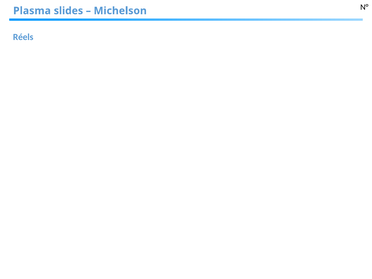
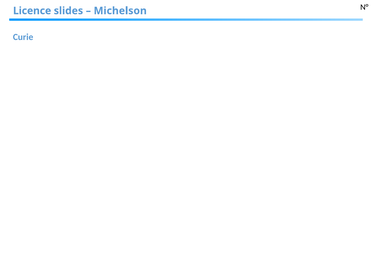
Plasma: Plasma -> Licence
Réels: Réels -> Curie
